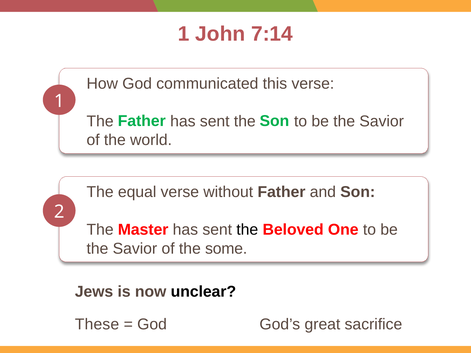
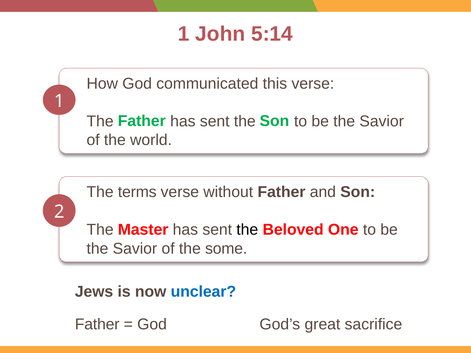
7:14: 7:14 -> 5:14
equal: equal -> terms
unclear colour: black -> blue
These at (97, 324): These -> Father
